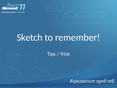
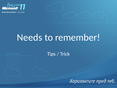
Sketch: Sketch -> Needs
